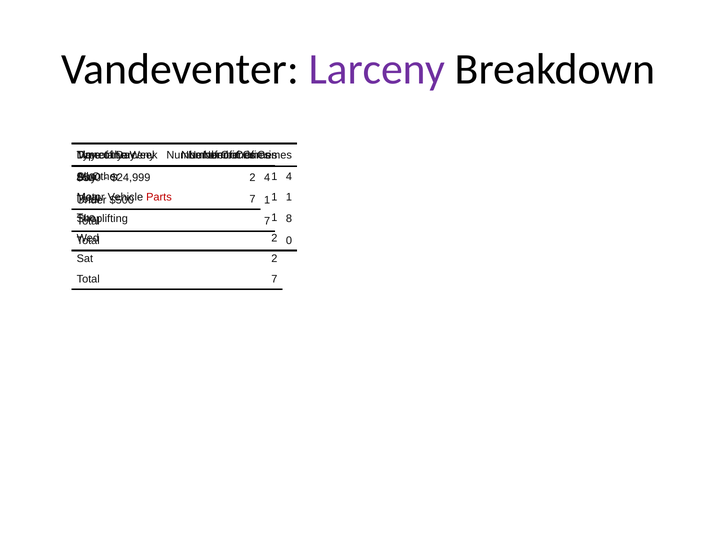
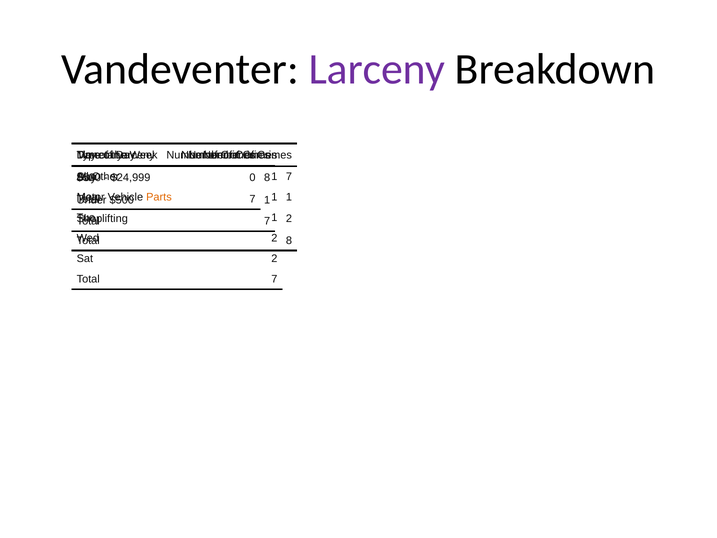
4 at (289, 177): 4 -> 7
$24,999 4: 4 -> 8
2 at (252, 178): 2 -> 0
Parts colour: red -> orange
8 at (289, 219): 8 -> 2
0 at (289, 240): 0 -> 8
